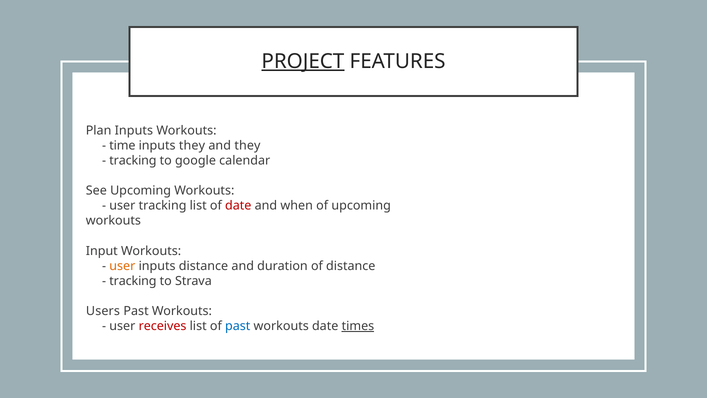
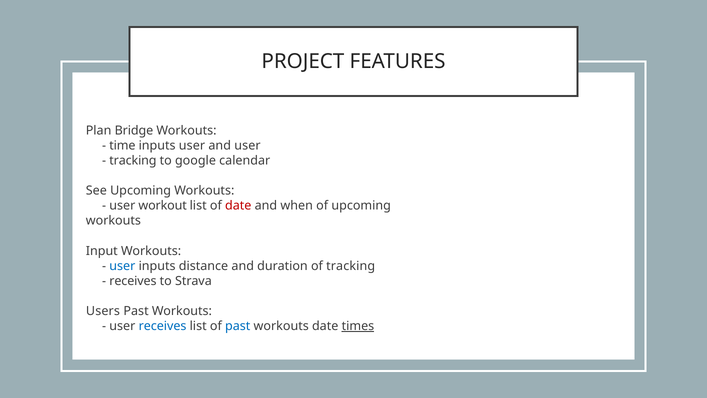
PROJECT underline: present -> none
Plan Inputs: Inputs -> Bridge
inputs they: they -> user
and they: they -> user
user tracking: tracking -> workout
user at (122, 266) colour: orange -> blue
of distance: distance -> tracking
tracking at (133, 281): tracking -> receives
receives at (163, 326) colour: red -> blue
